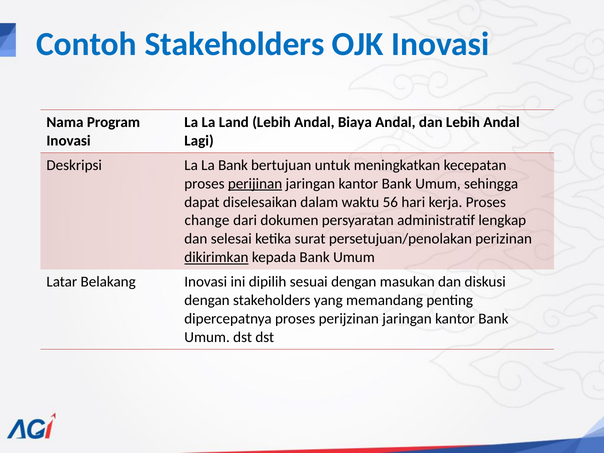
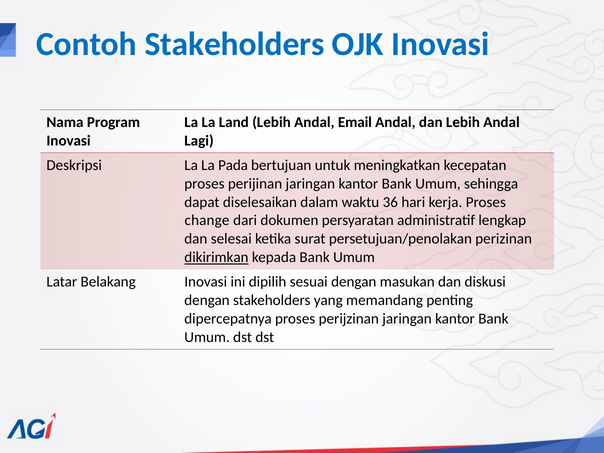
Biaya: Biaya -> Email
La Bank: Bank -> Pada
perijinan underline: present -> none
56: 56 -> 36
